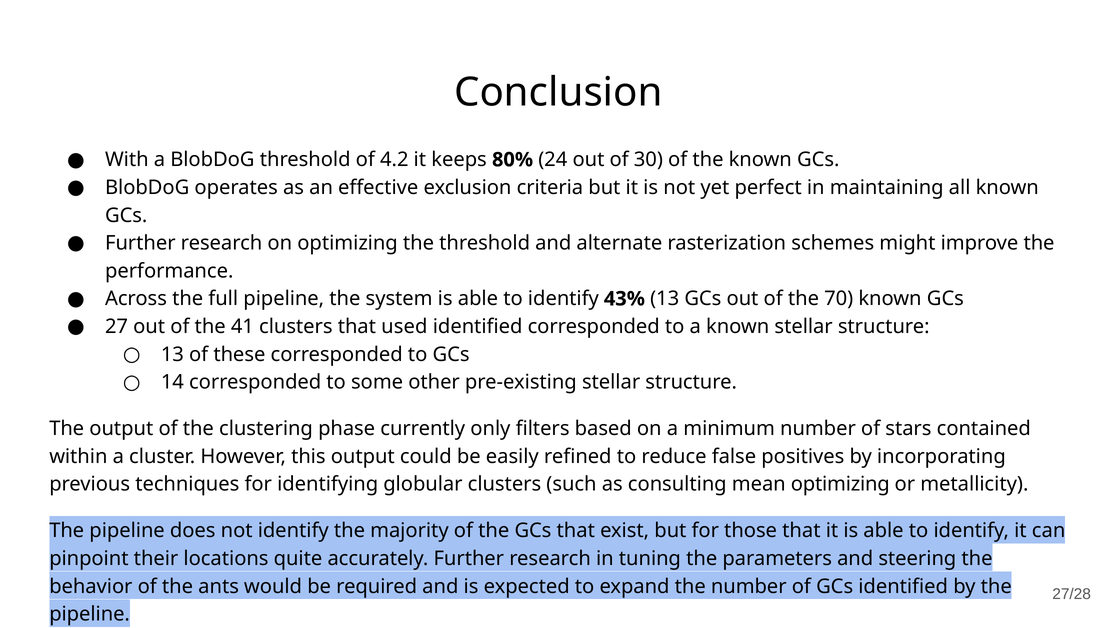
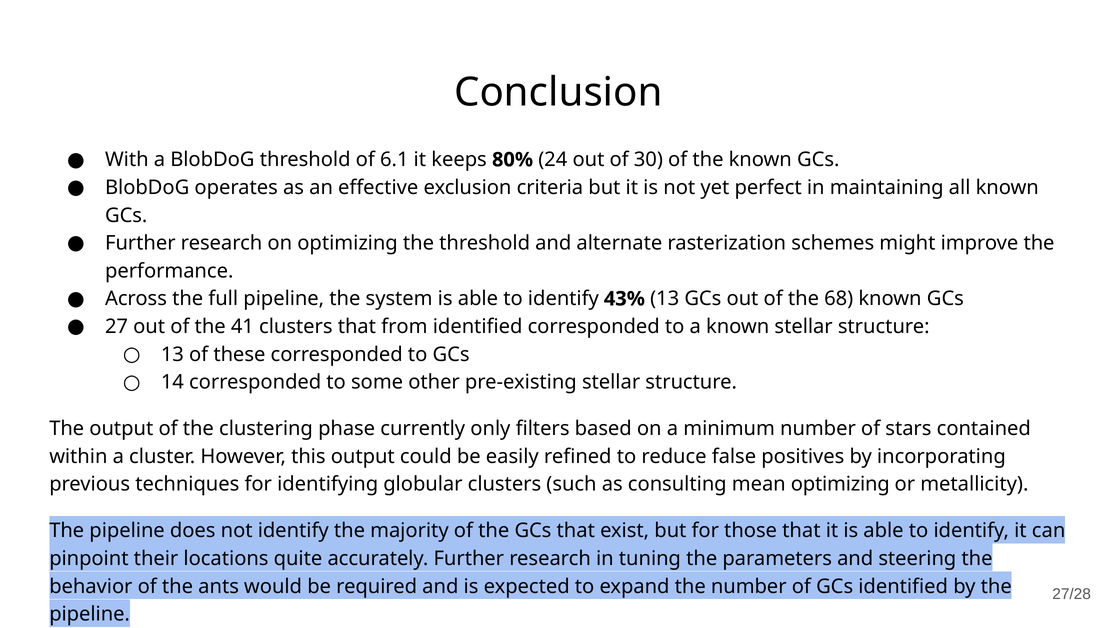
4.2: 4.2 -> 6.1
70: 70 -> 68
used: used -> from
